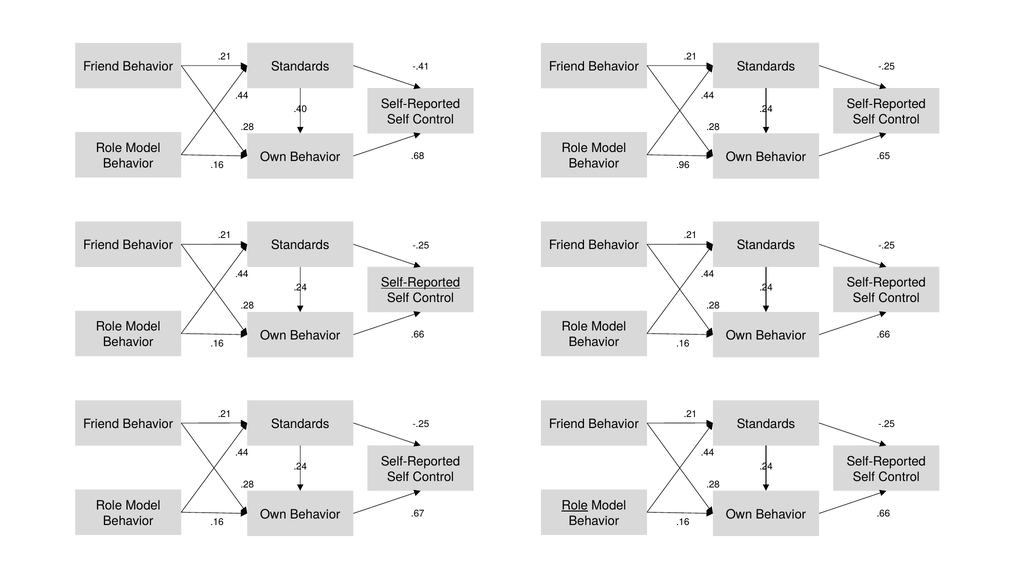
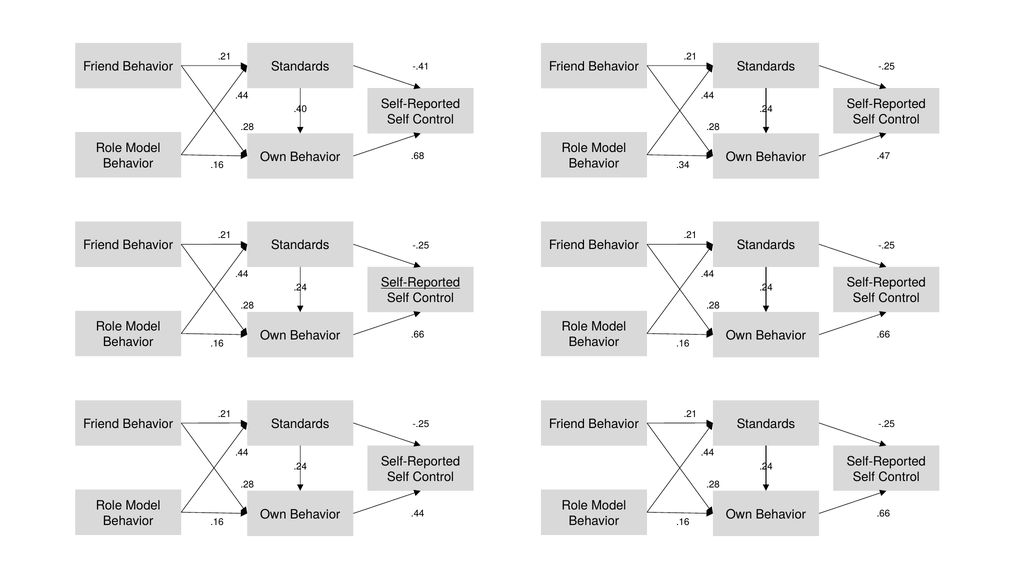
.65: .65 -> .47
.96: .96 -> .34
Role at (575, 505) underline: present -> none
.67 at (418, 513): .67 -> .44
